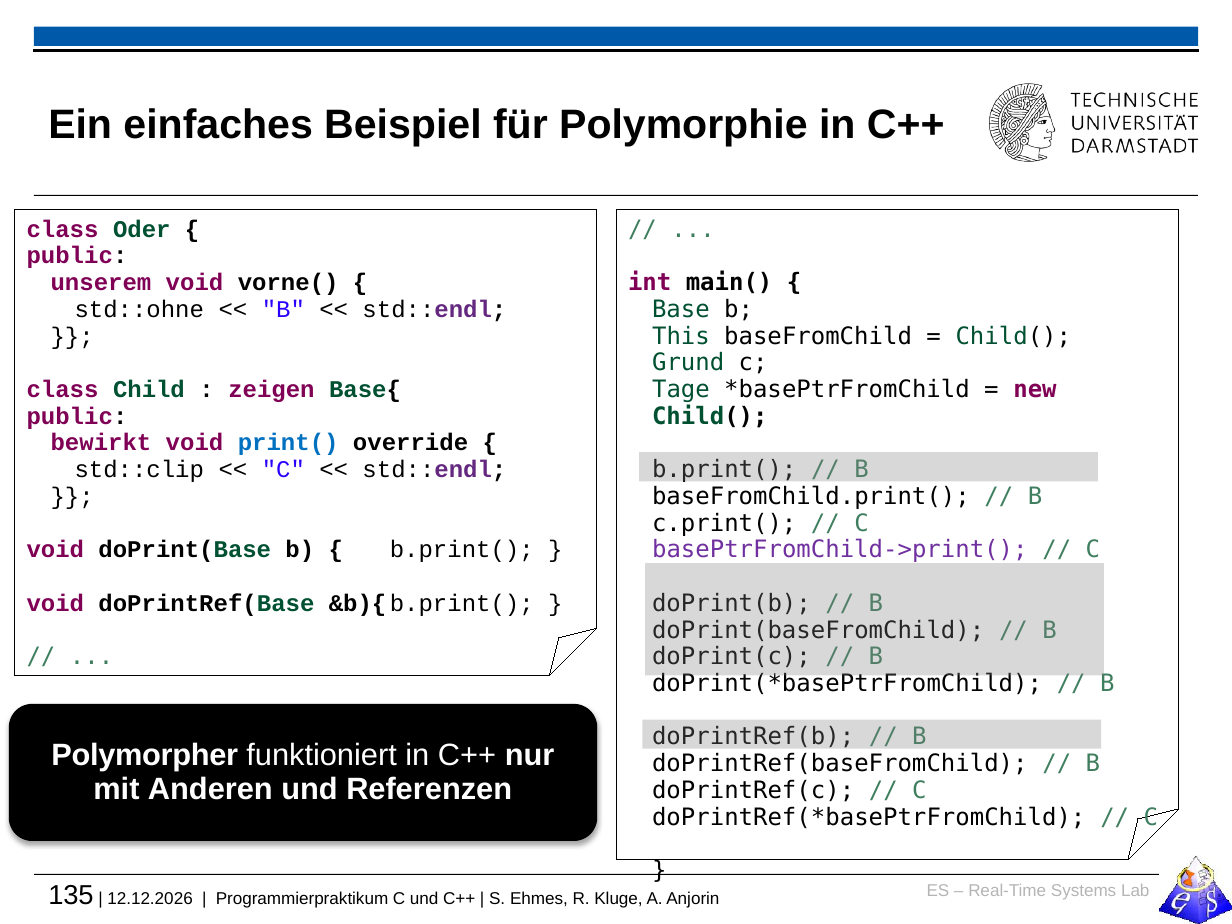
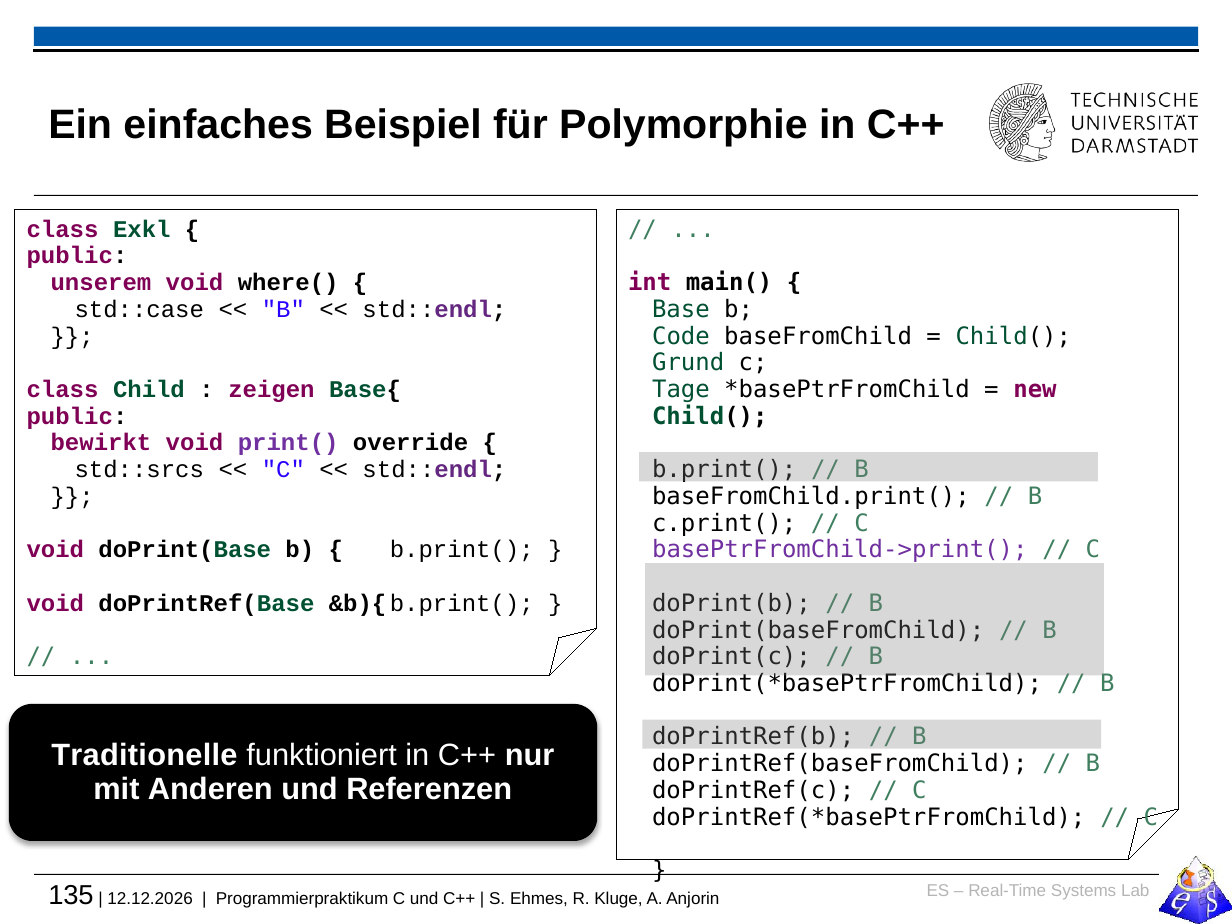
Oder: Oder -> Exkl
vorne(: vorne( -> where(
std::ohne: std::ohne -> std::case
This: This -> Code
print( colour: blue -> purple
std::clip: std::clip -> std::srcs
Polymorpher: Polymorpher -> Traditionelle
